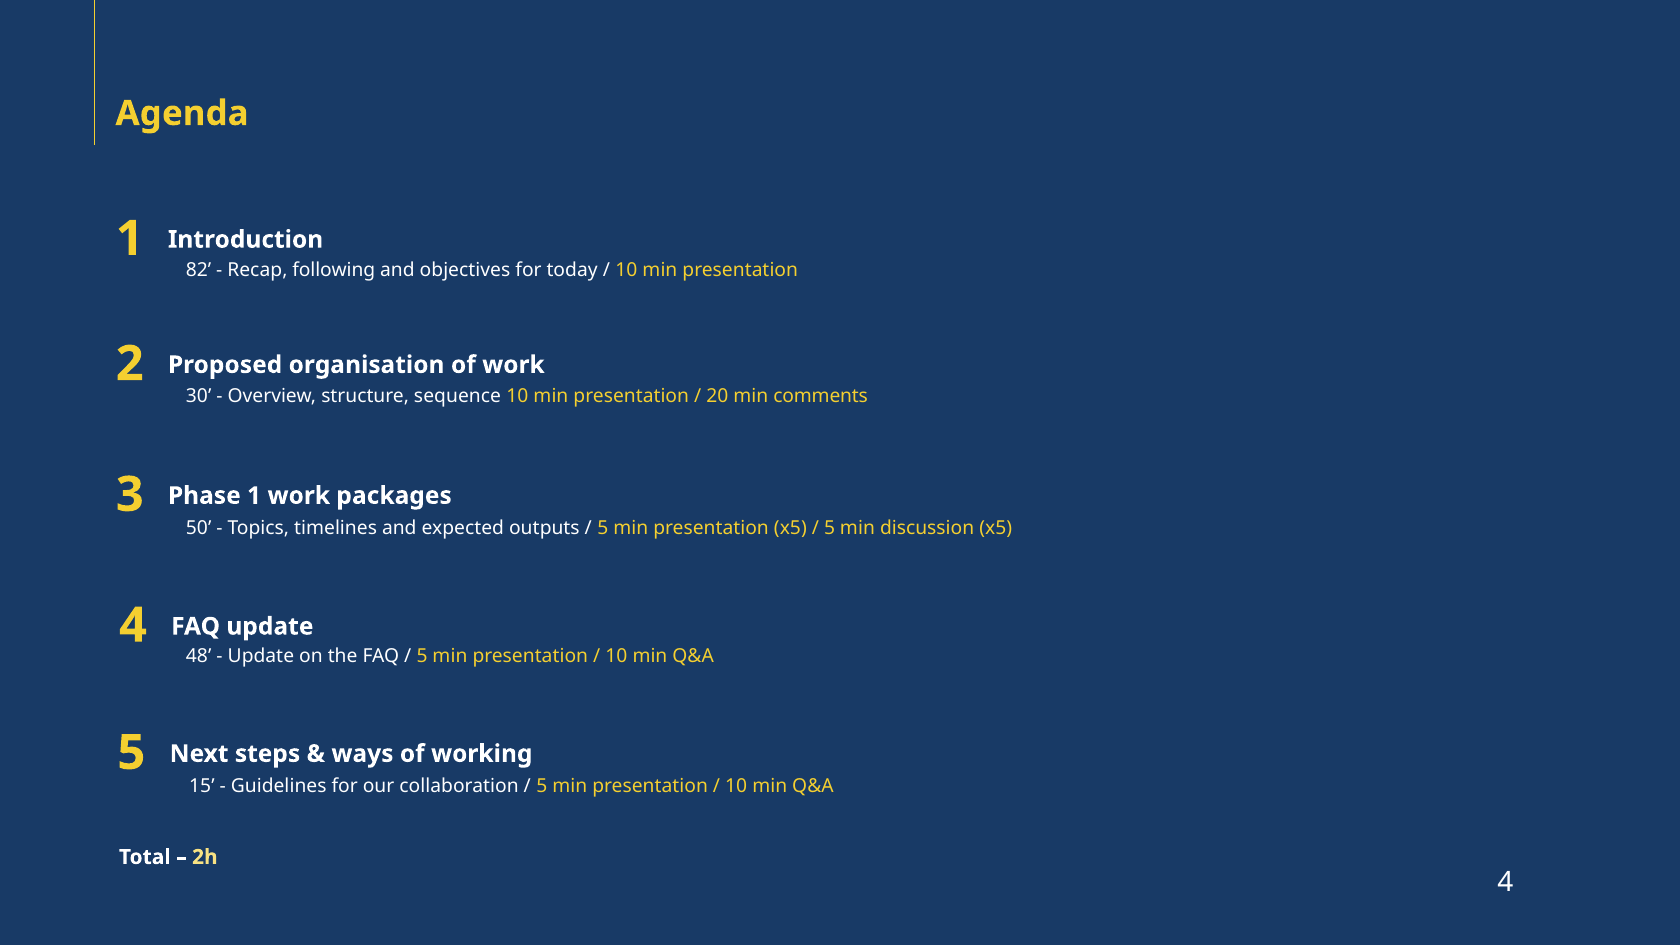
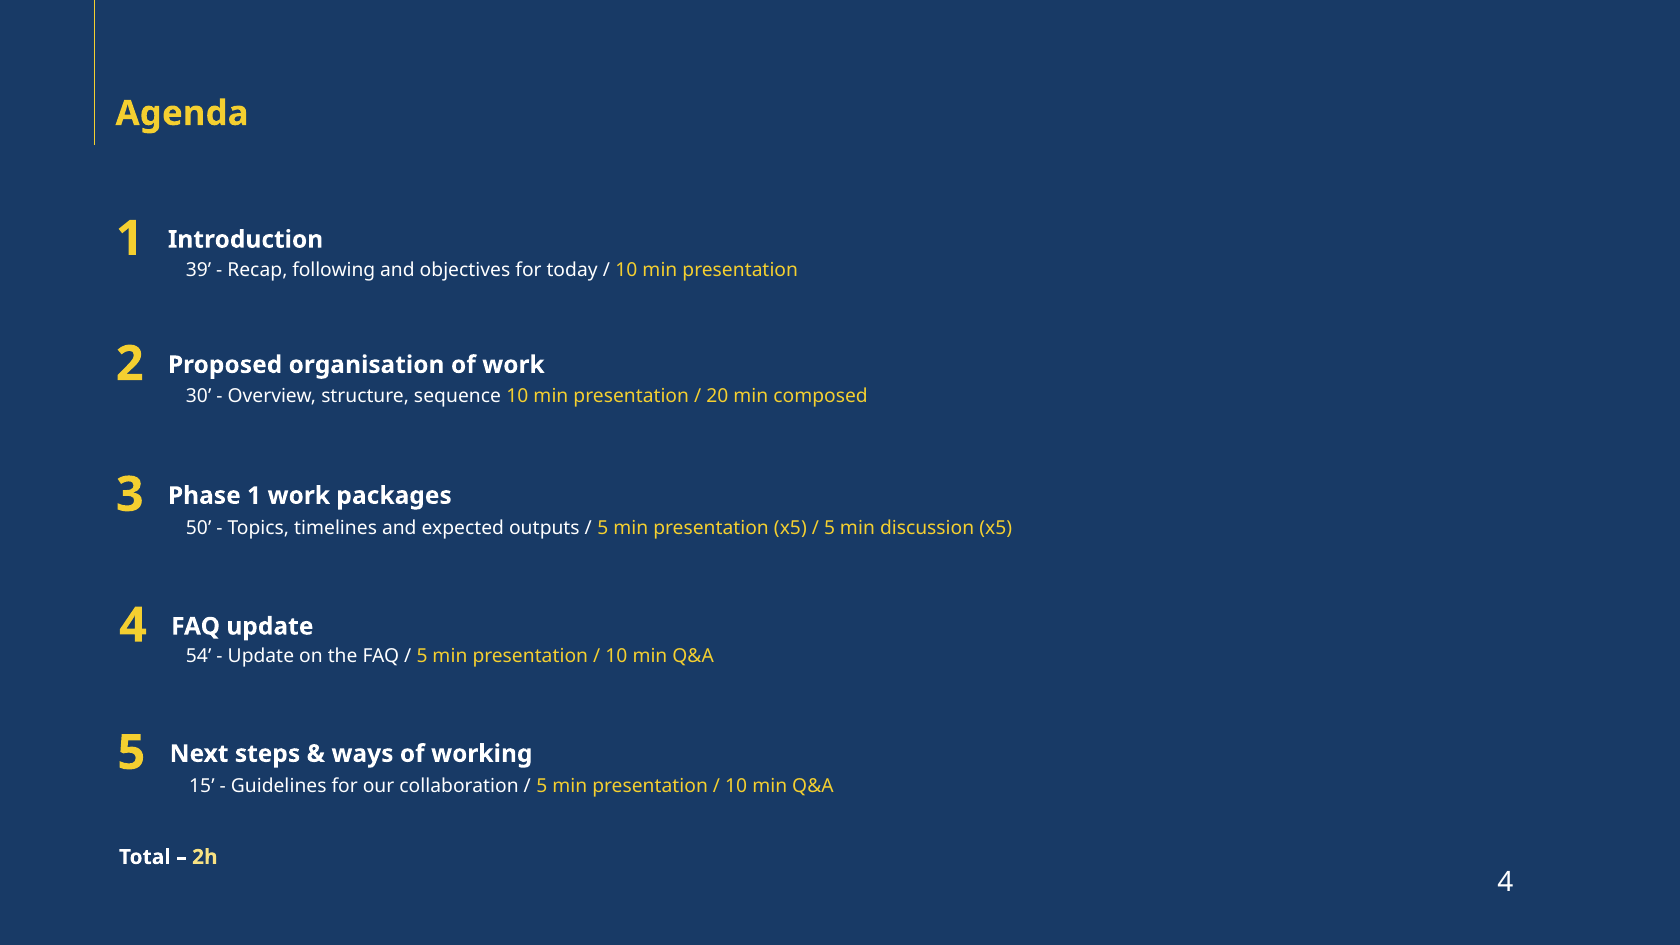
82: 82 -> 39
comments: comments -> composed
48: 48 -> 54
